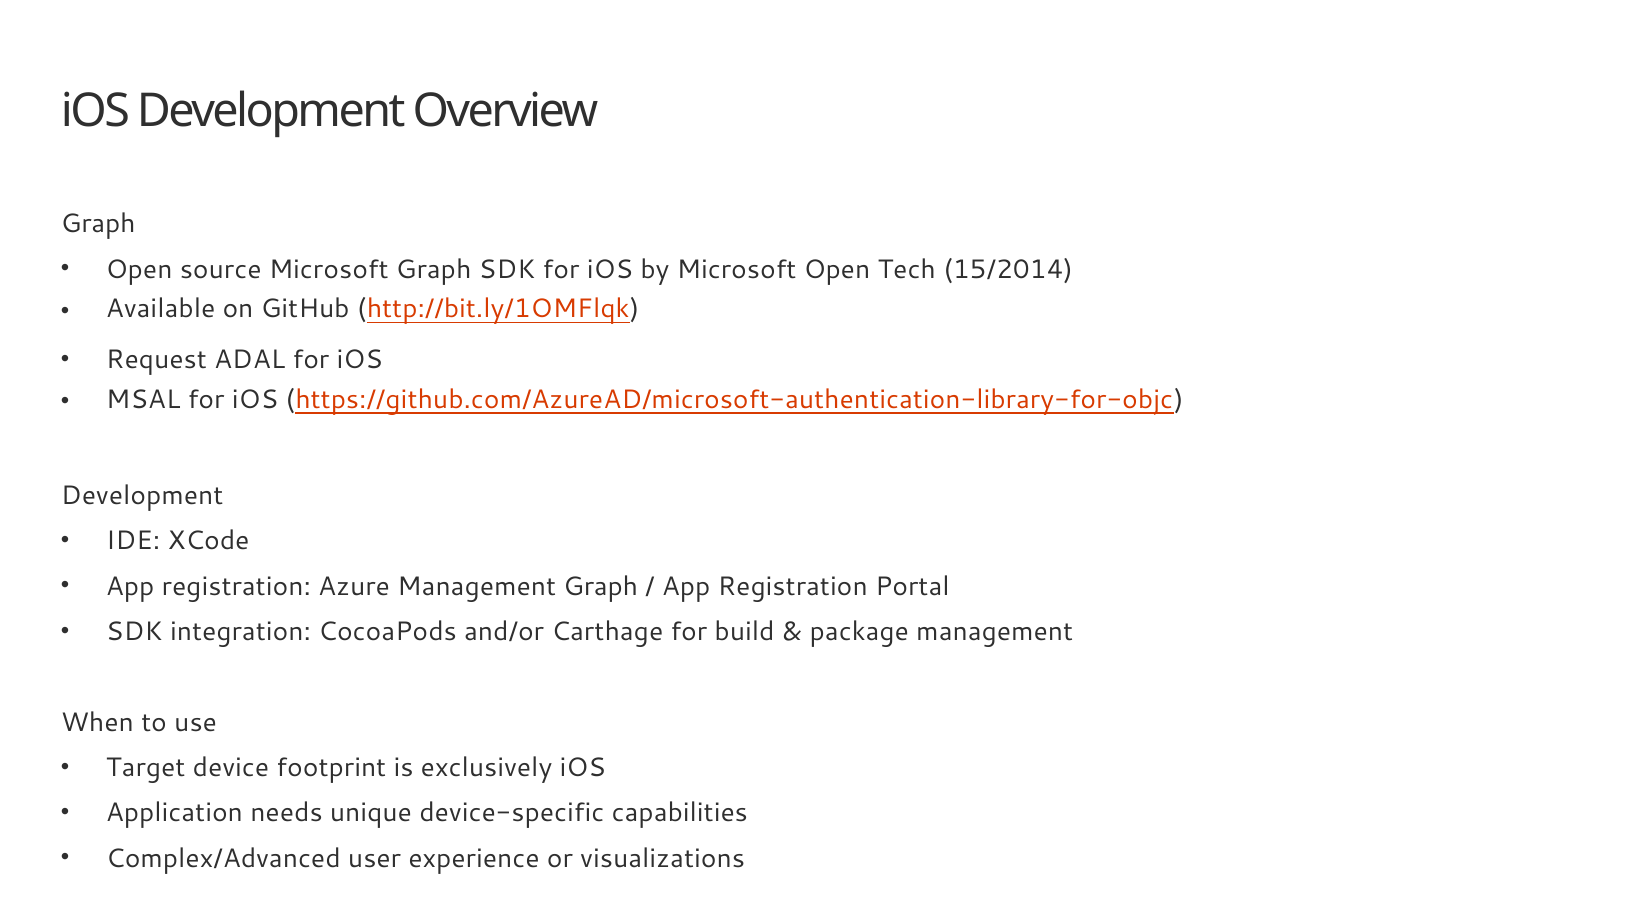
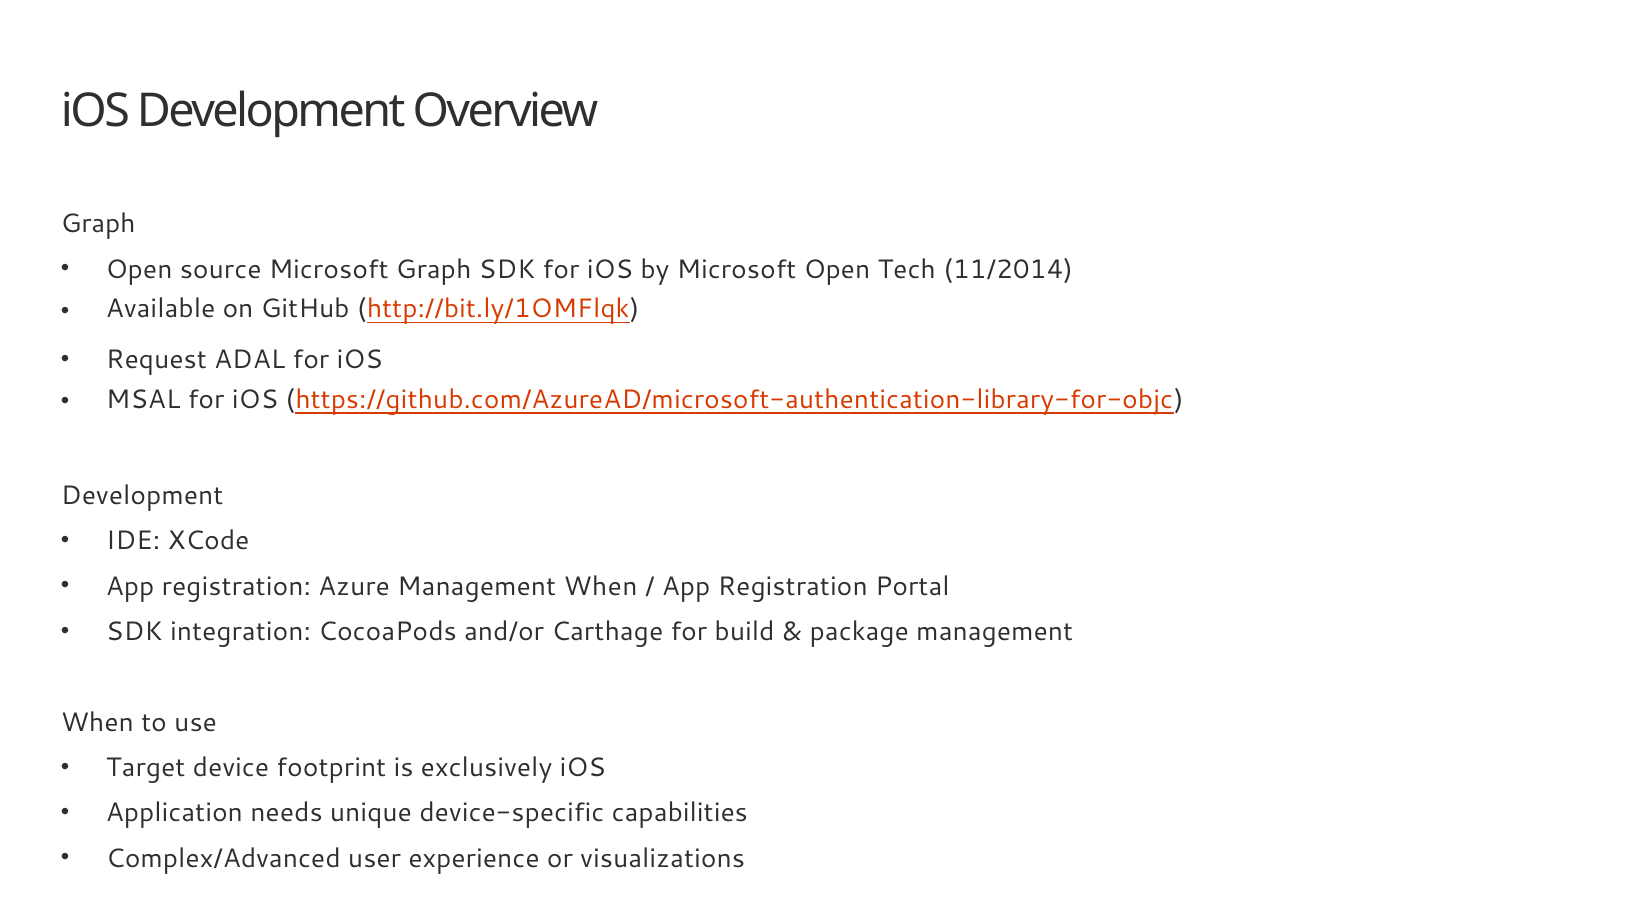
15/2014: 15/2014 -> 11/2014
Azure Management Graph: Graph -> When
